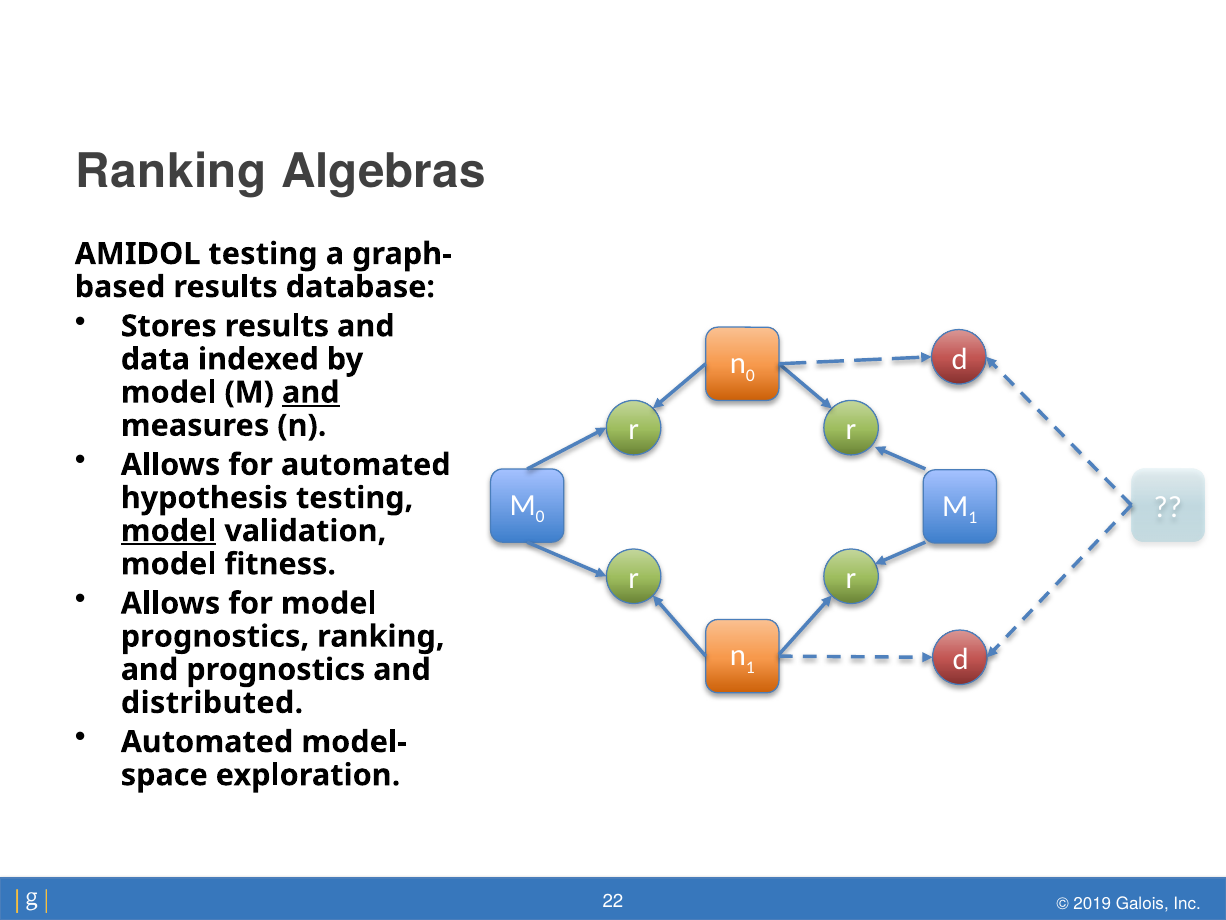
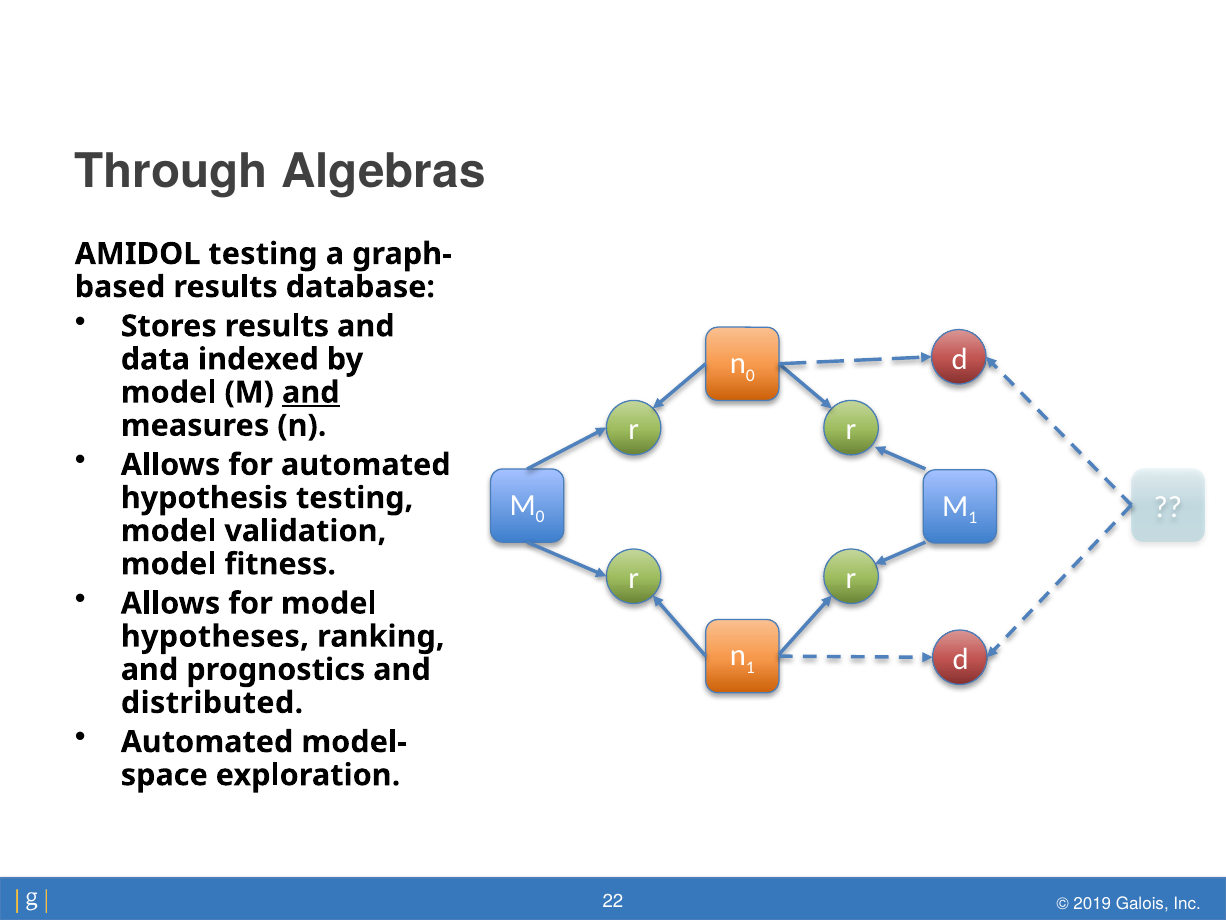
Ranking at (171, 171): Ranking -> Through
model at (169, 531) underline: present -> none
prognostics at (215, 636): prognostics -> hypotheses
